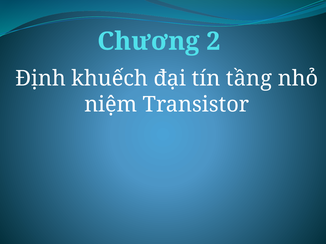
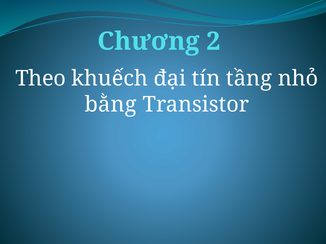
Định: Định -> Theo
niệm: niệm -> bằng
